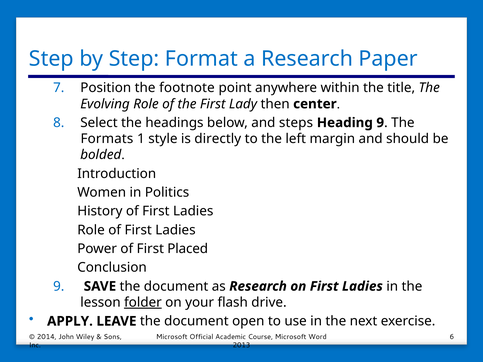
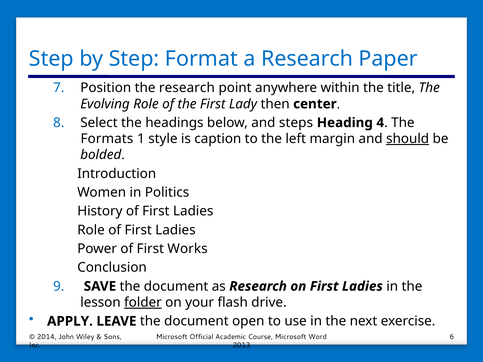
the footnote: footnote -> research
Heading 9: 9 -> 4
directly: directly -> caption
should underline: none -> present
Placed: Placed -> Works
